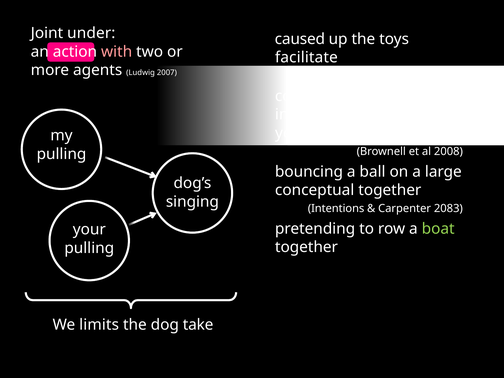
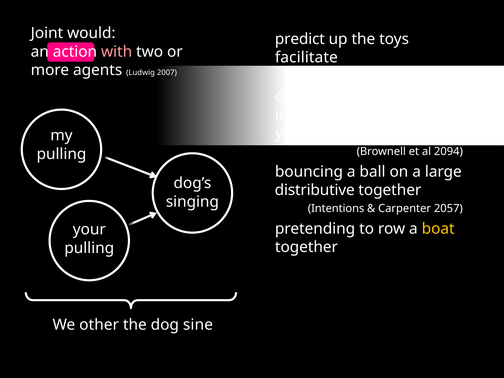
under: under -> would
caused: caused -> predict
2008: 2008 -> 2094
conceptual: conceptual -> distributive
2083: 2083 -> 2057
boat colour: light green -> yellow
limits: limits -> other
take: take -> sine
